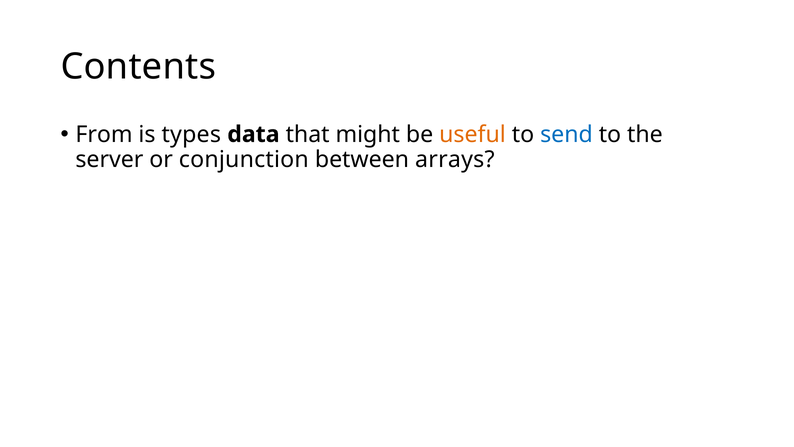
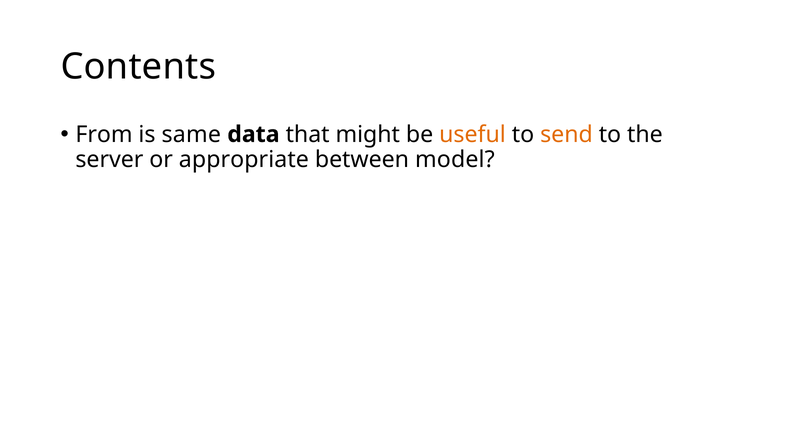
types: types -> same
send colour: blue -> orange
conjunction: conjunction -> appropriate
arrays: arrays -> model
